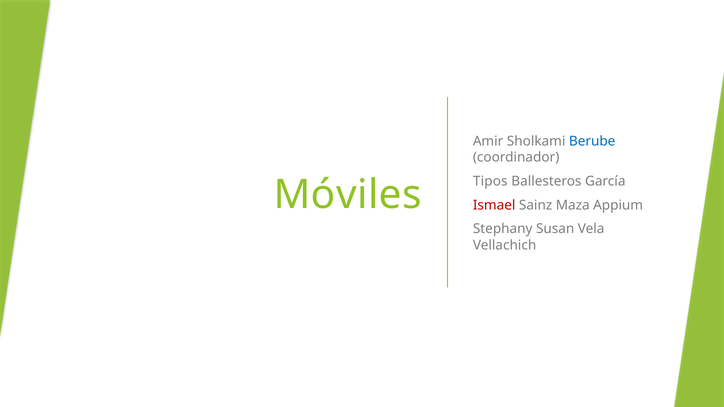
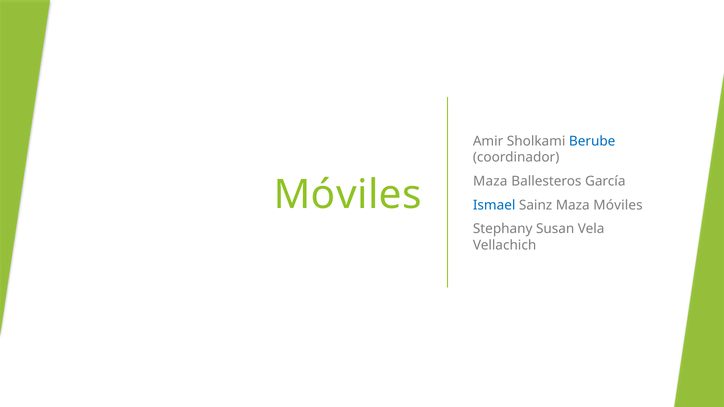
Tipos at (490, 181): Tipos -> Maza
Ismael colour: red -> blue
Maza Appium: Appium -> Móviles
